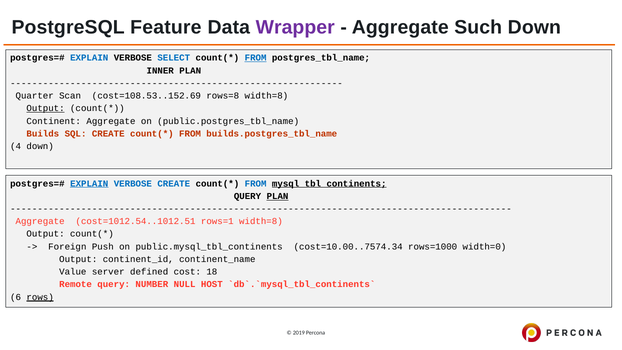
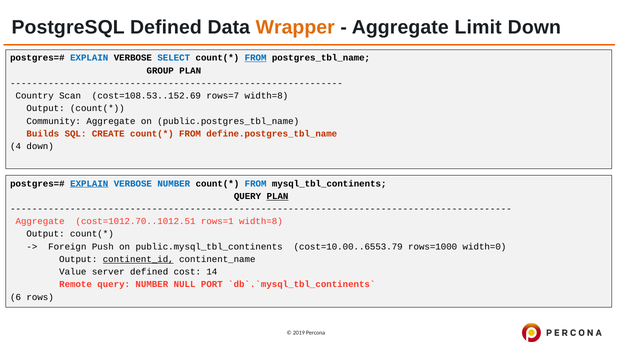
PostgreSQL Feature: Feature -> Defined
Wrapper colour: purple -> orange
Such: Such -> Limit
INNER: INNER -> GROUP
Quarter: Quarter -> Country
rows=8: rows=8 -> rows=7
Output at (46, 108) underline: present -> none
Continent: Continent -> Community
builds.postgres_tbl_name: builds.postgres_tbl_name -> define.postgres_tbl_name
VERBOSE CREATE: CREATE -> NUMBER
mysql_tbl_continents underline: present -> none
cost=1012.54..1012.51: cost=1012.54..1012.51 -> cost=1012.70..1012.51
cost=10.00..7574.34: cost=10.00..7574.34 -> cost=10.00..6553.79
continent_id underline: none -> present
18: 18 -> 14
HOST: HOST -> PORT
rows underline: present -> none
